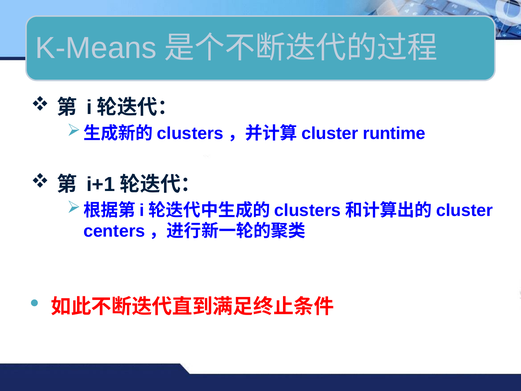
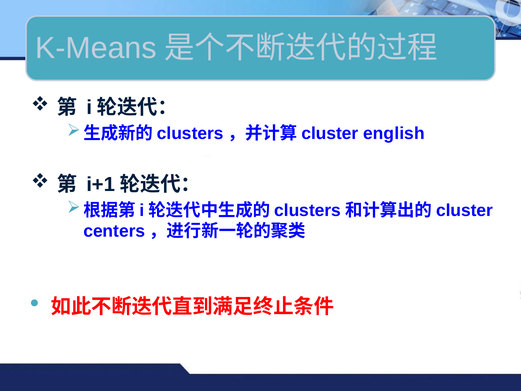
runtime: runtime -> english
